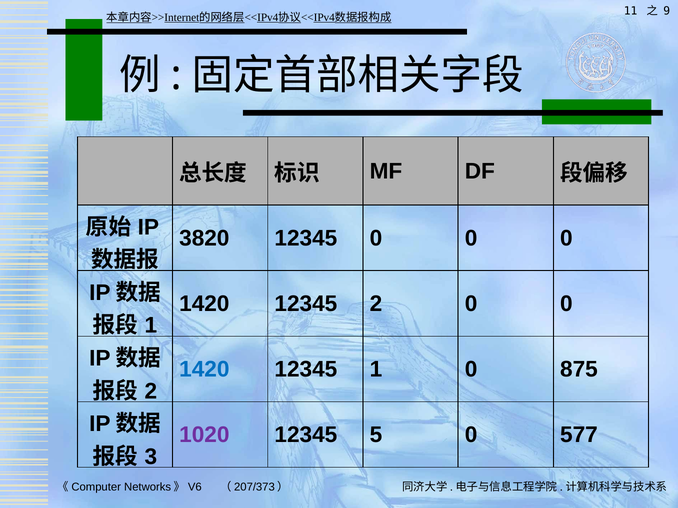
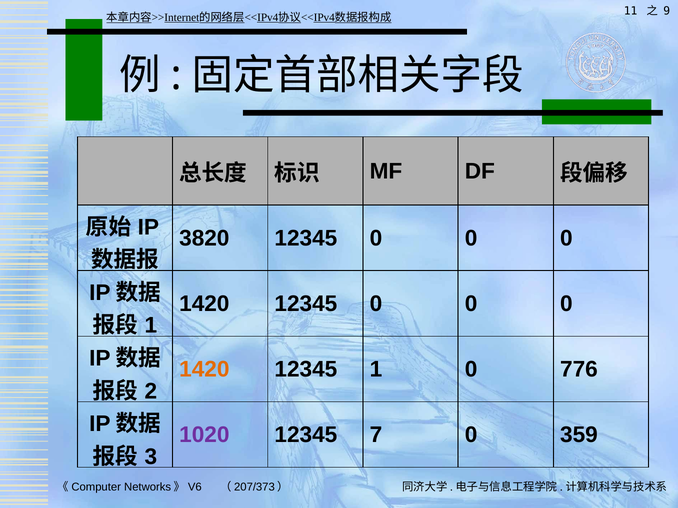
1420 12345 2: 2 -> 0
1420 at (204, 370) colour: blue -> orange
875: 875 -> 776
5: 5 -> 7
577: 577 -> 359
